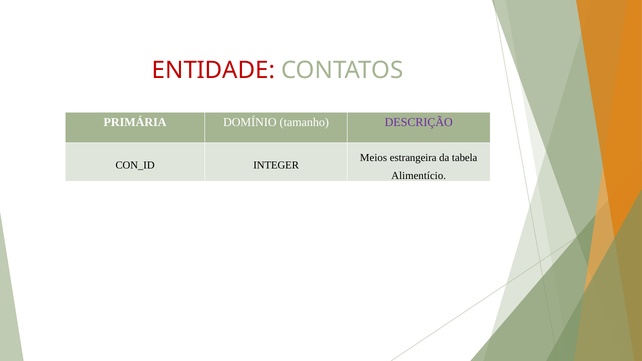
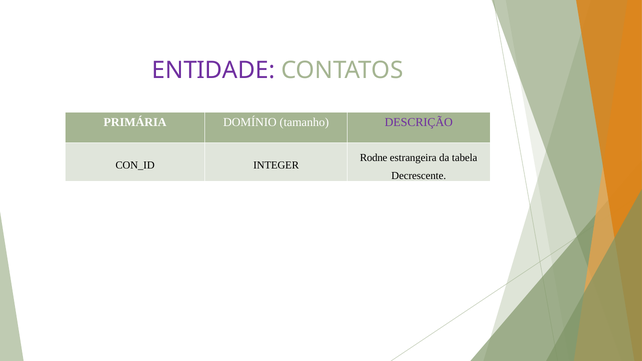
ENTIDADE colour: red -> purple
Meios: Meios -> Rodne
Alimentício: Alimentício -> Decrescente
